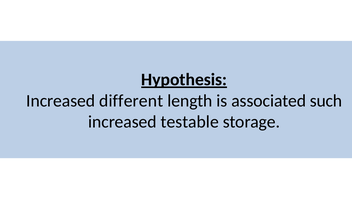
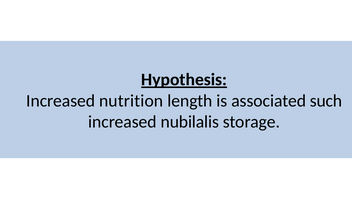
different: different -> nutrition
testable: testable -> nubilalis
